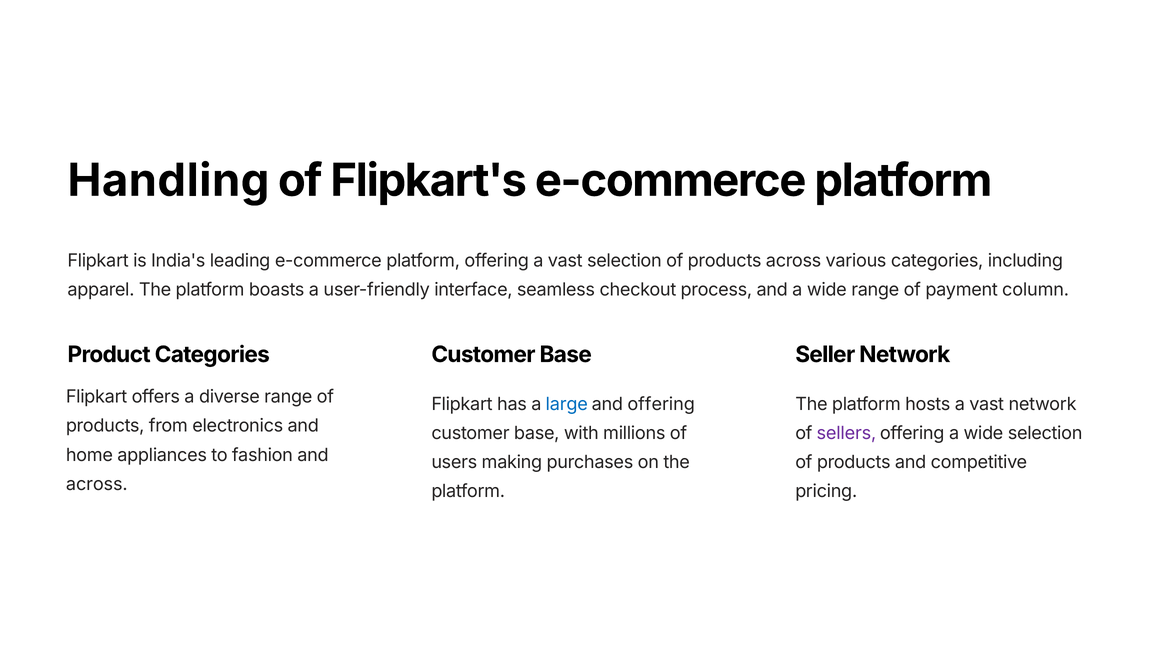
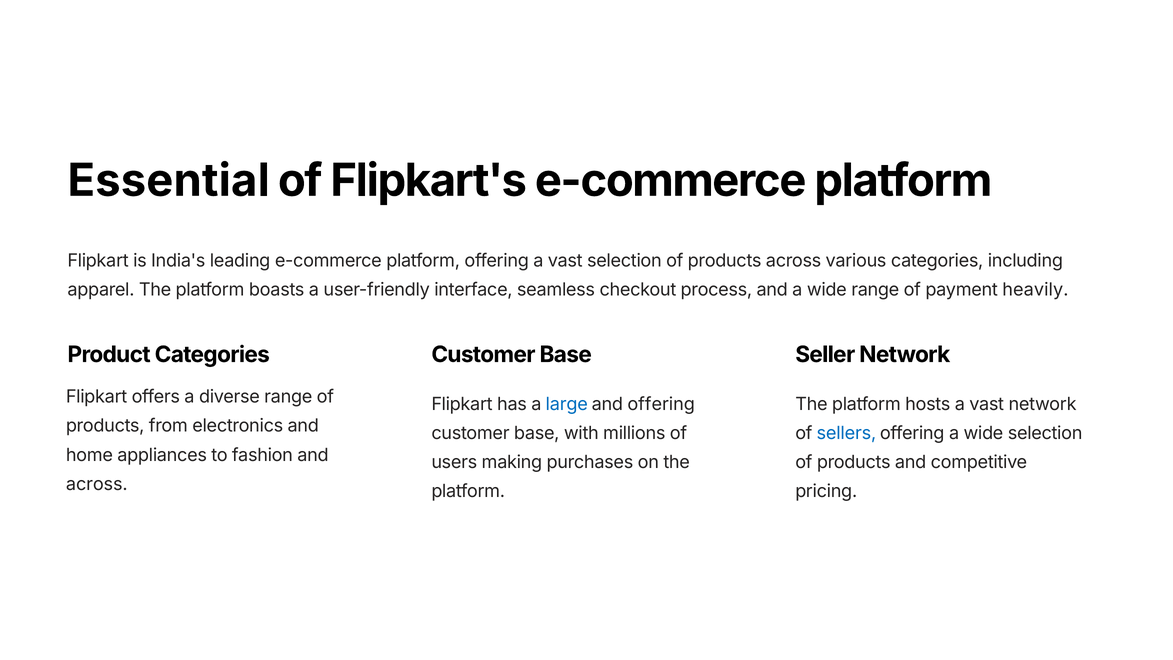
Handling: Handling -> Essential
column: column -> heavily
sellers colour: purple -> blue
